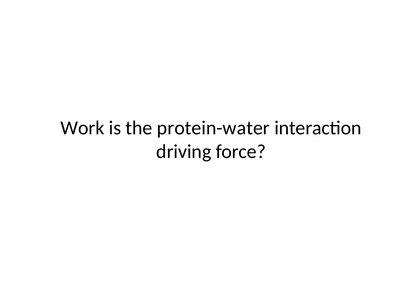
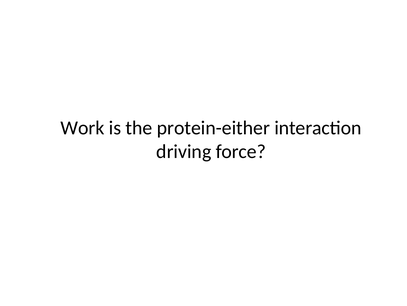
protein-water: protein-water -> protein-either
